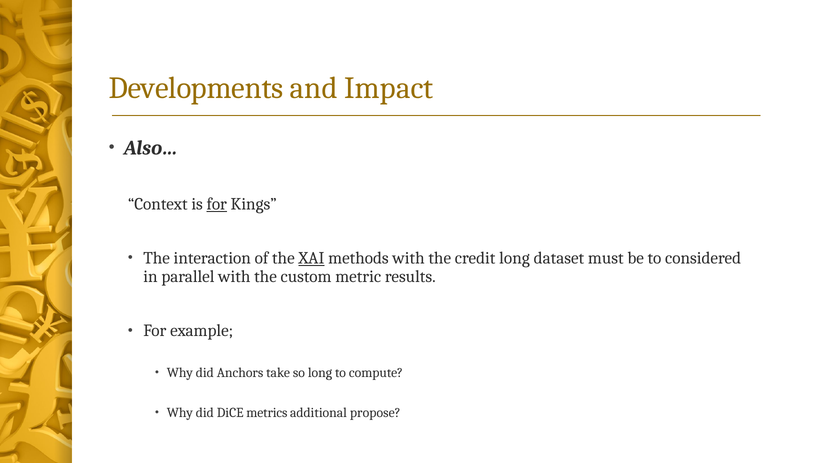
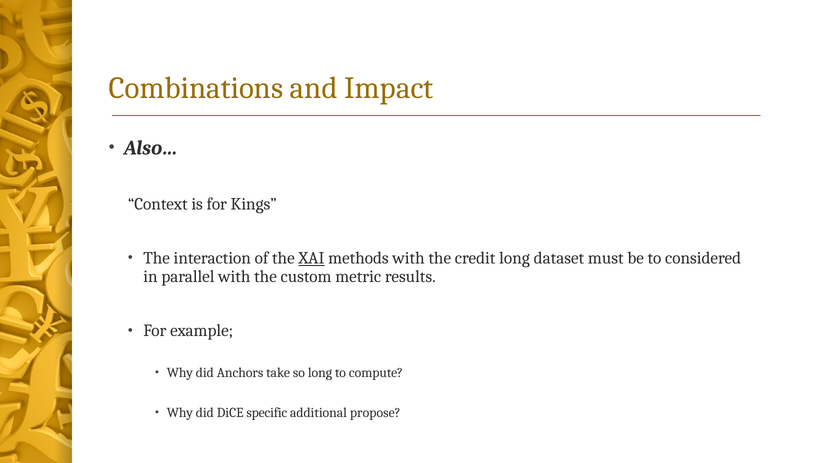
Developments: Developments -> Combinations
for at (217, 204) underline: present -> none
metrics: metrics -> specific
